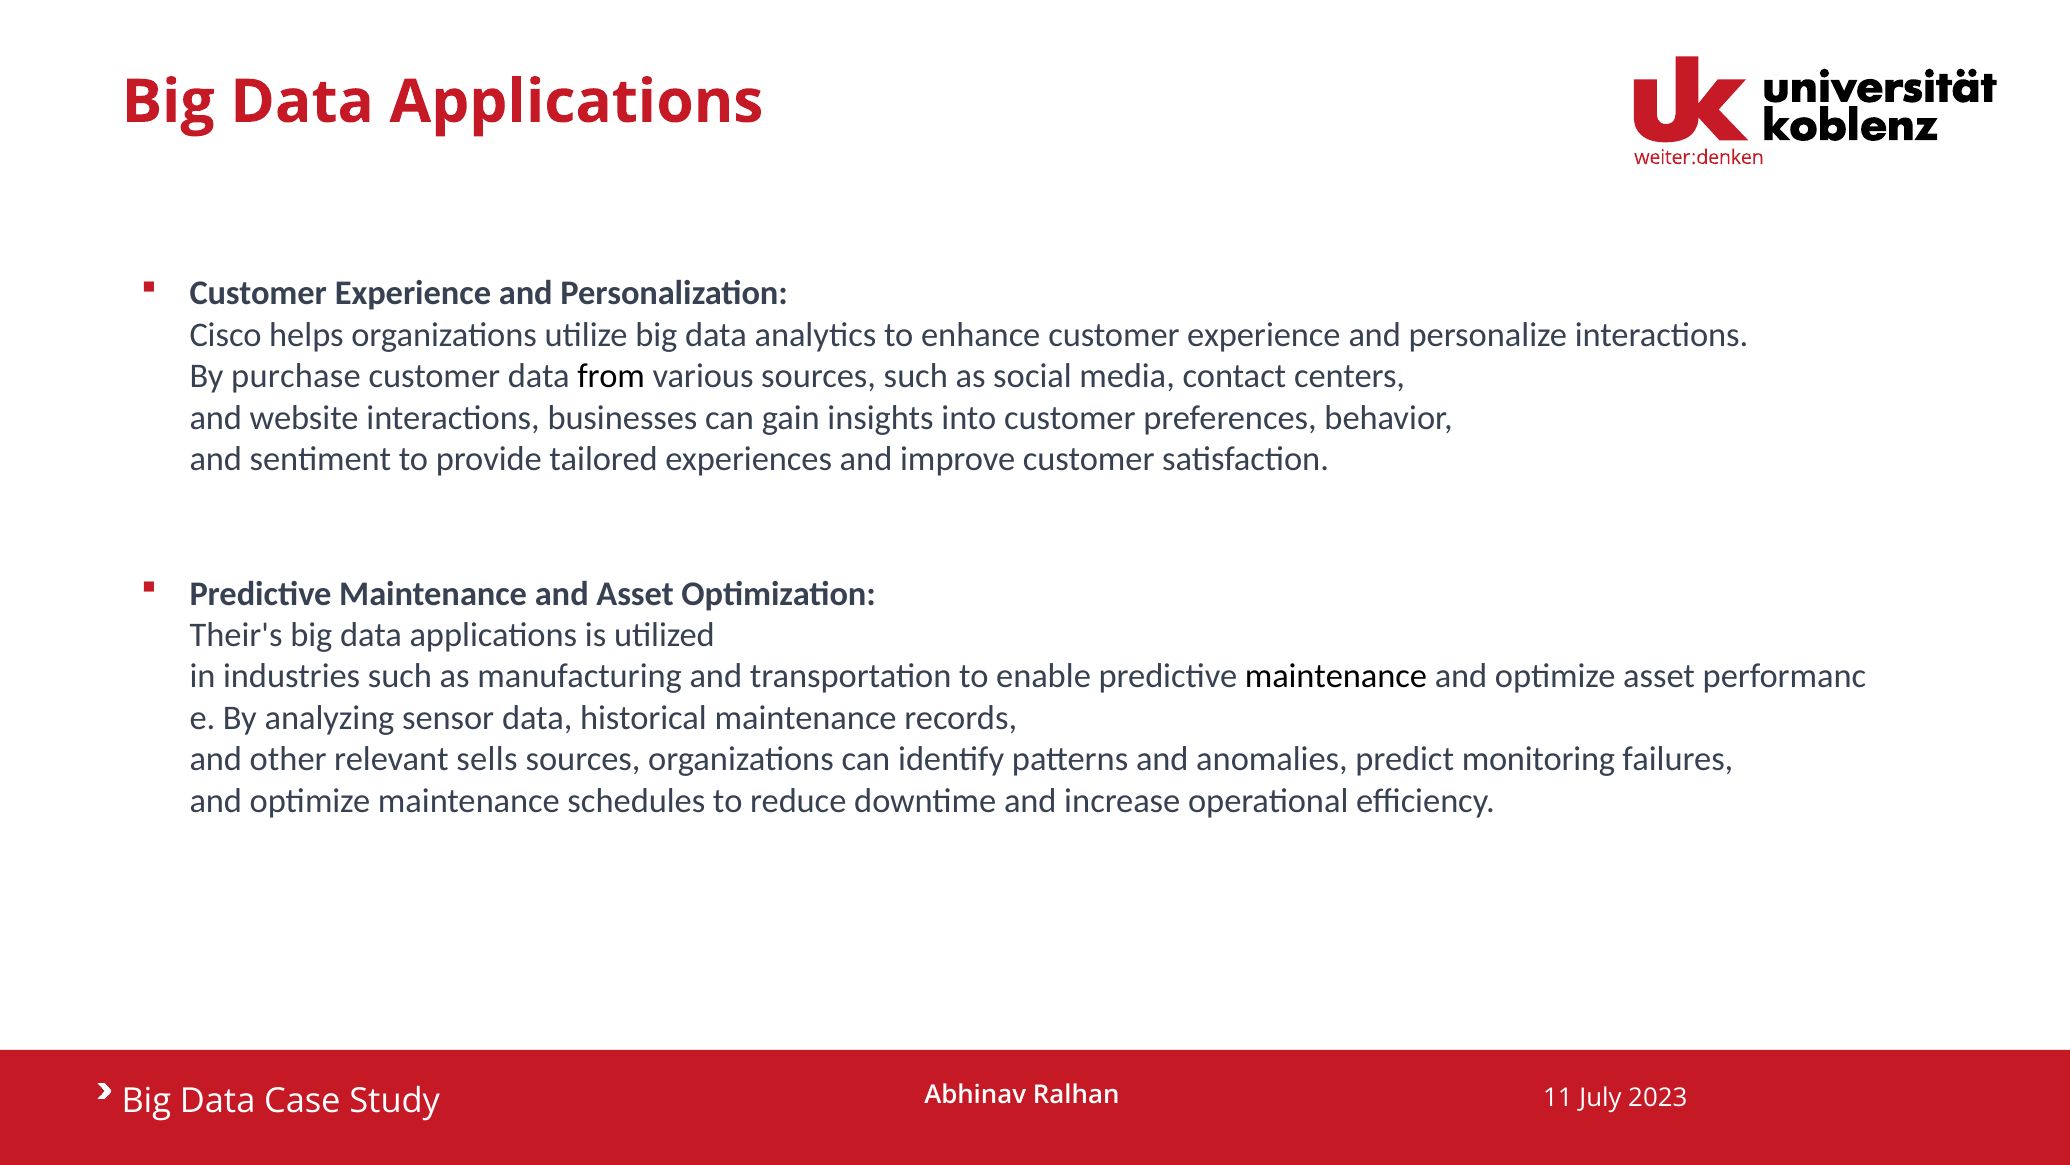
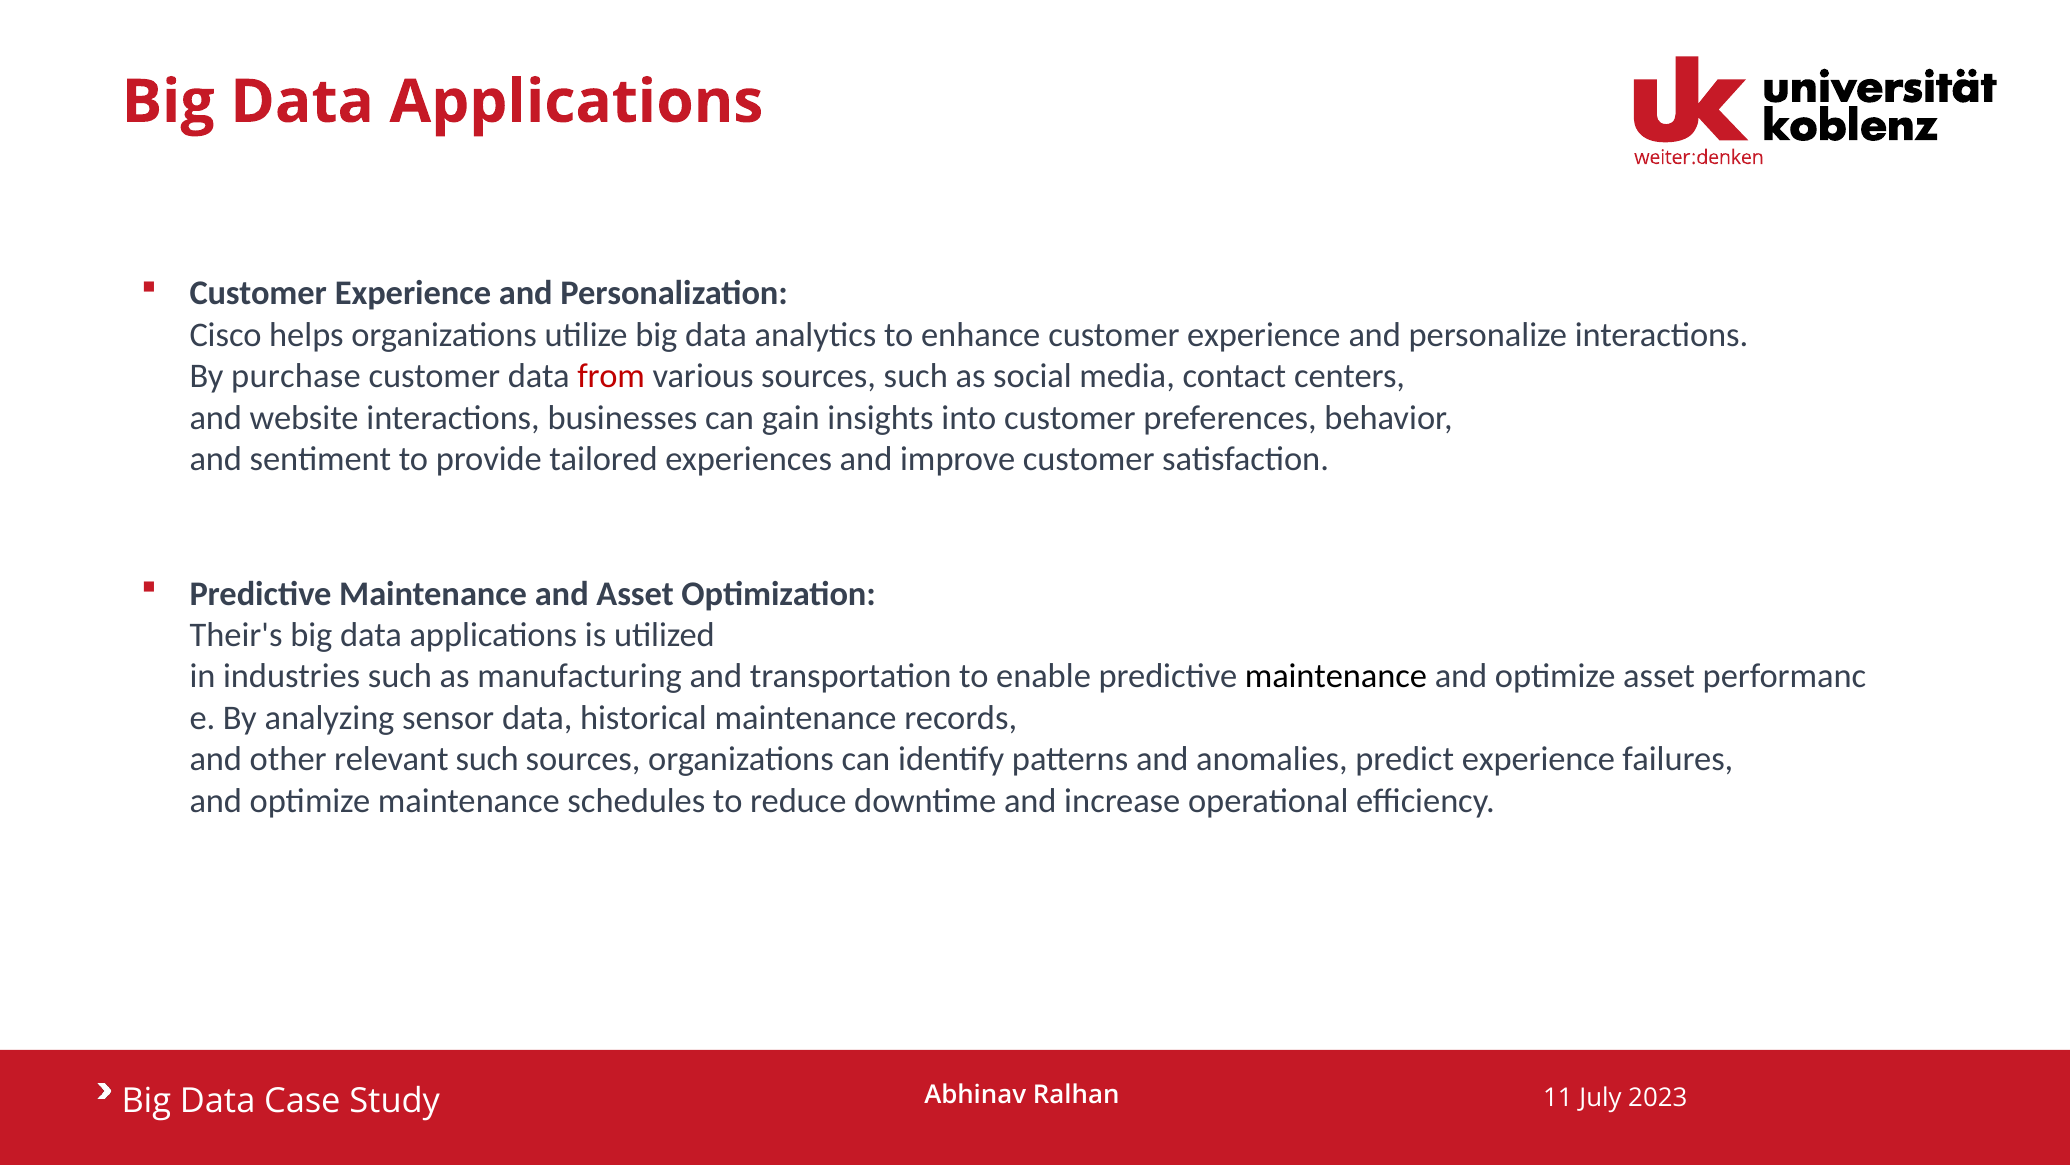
from colour: black -> red
relevant sells: sells -> such
predict monitoring: monitoring -> experience
